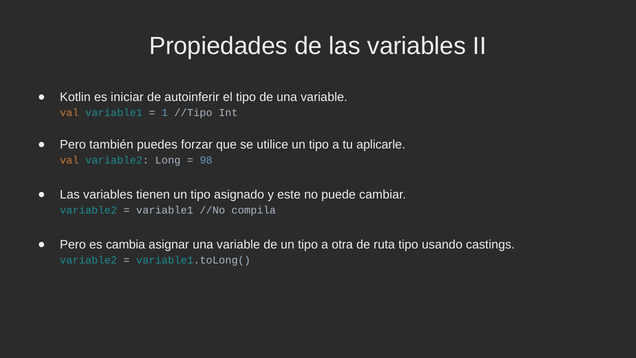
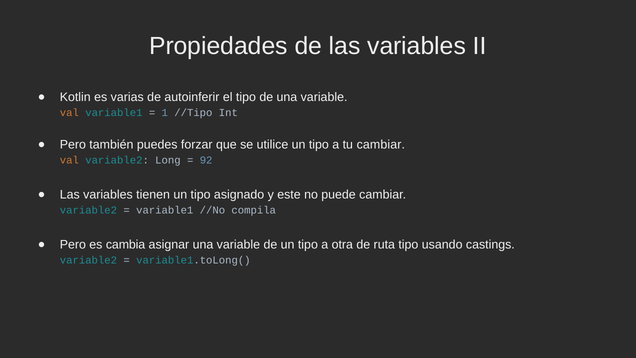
iniciar: iniciar -> varias
tu aplicarle: aplicarle -> cambiar
98: 98 -> 92
